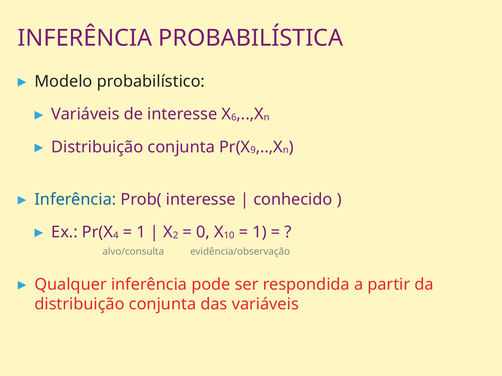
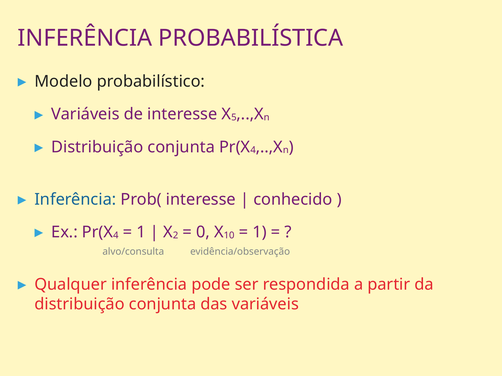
6: 6 -> 5
9 at (253, 150): 9 -> 4
